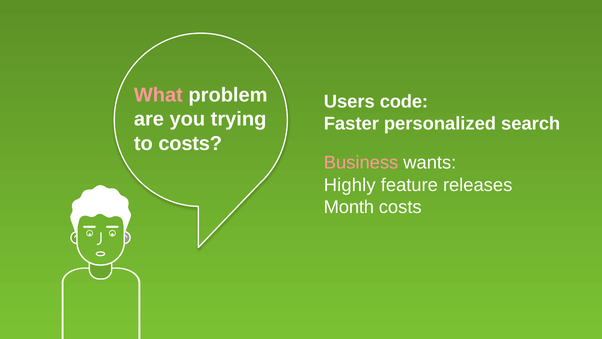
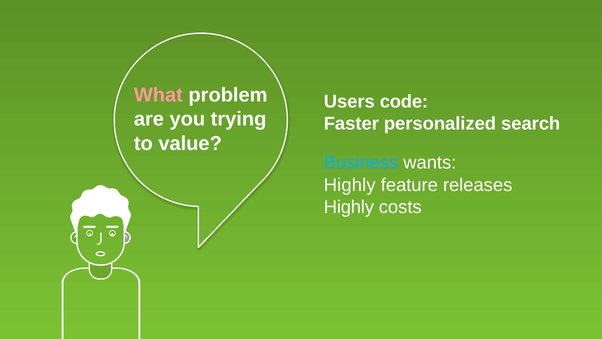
to costs: costs -> value
Business colour: pink -> light blue
Month at (349, 207): Month -> Highly
